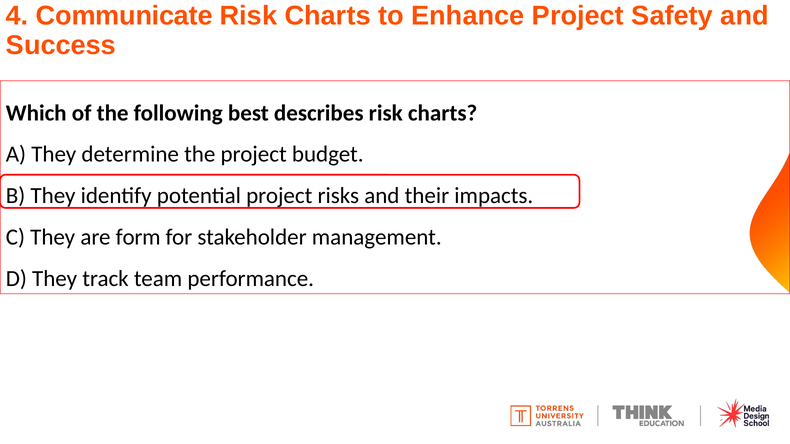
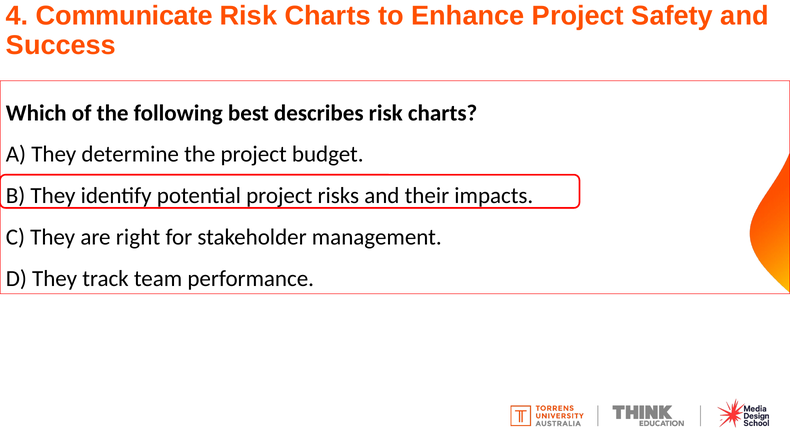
form: form -> right
